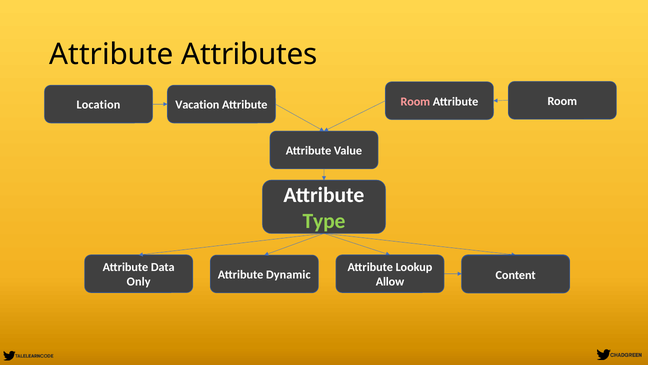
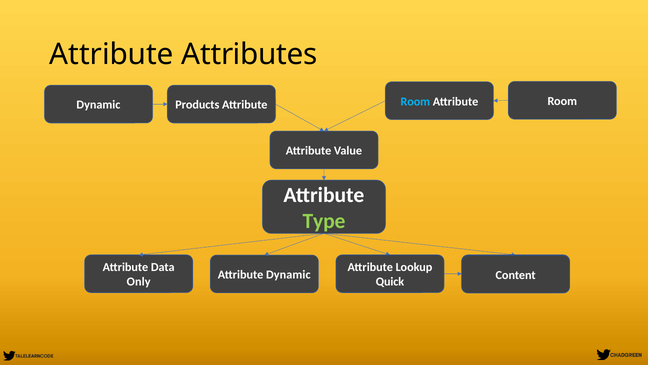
Room at (415, 101) colour: pink -> light blue
Location at (98, 105): Location -> Dynamic
Vacation: Vacation -> Products
Allow: Allow -> Quick
